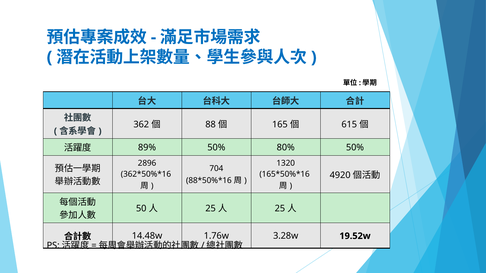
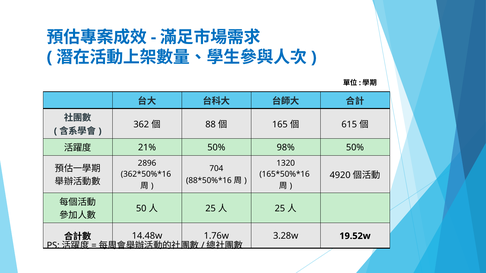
89%: 89% -> 21%
80%: 80% -> 98%
